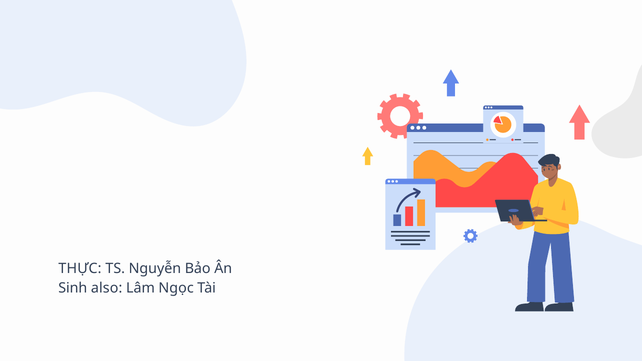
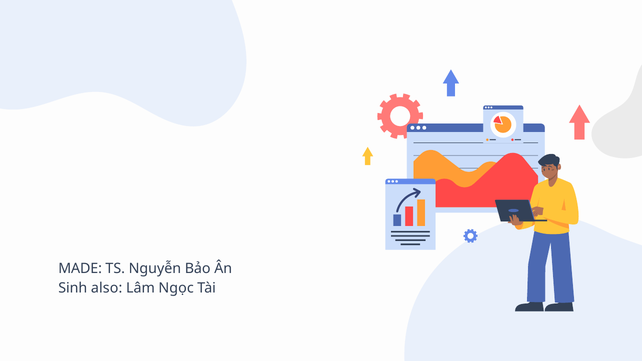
THỰC: THỰC -> MADE
